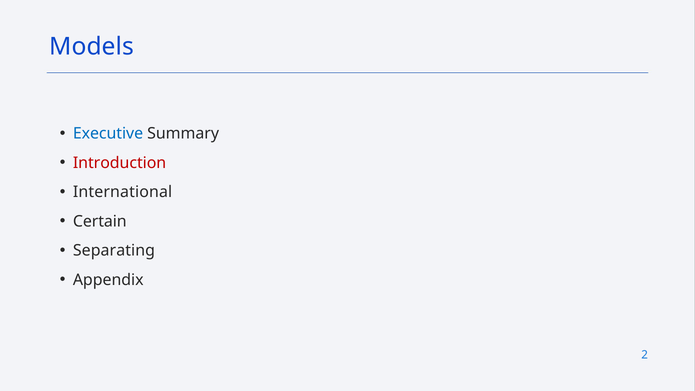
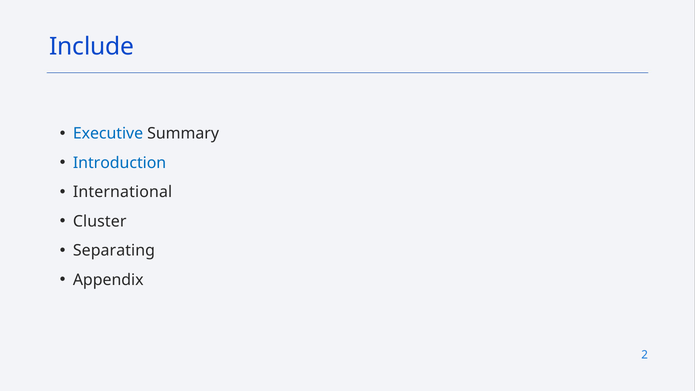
Models: Models -> Include
Introduction colour: red -> blue
Certain: Certain -> Cluster
